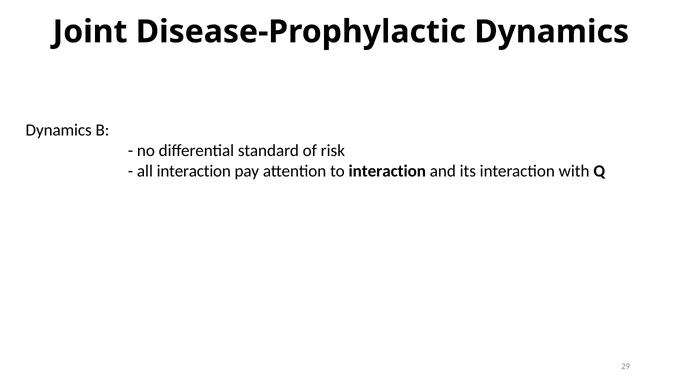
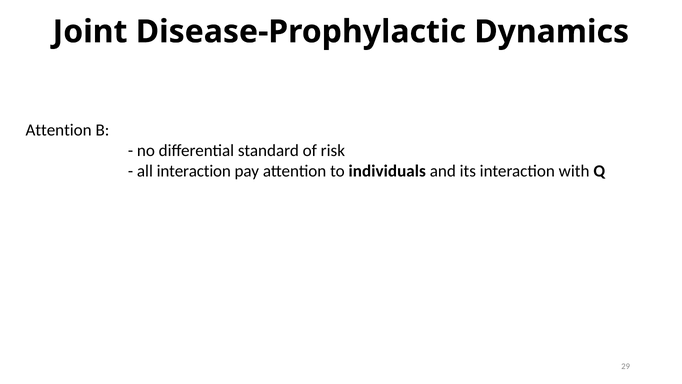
Dynamics at (59, 130): Dynamics -> Attention
to interaction: interaction -> individuals
